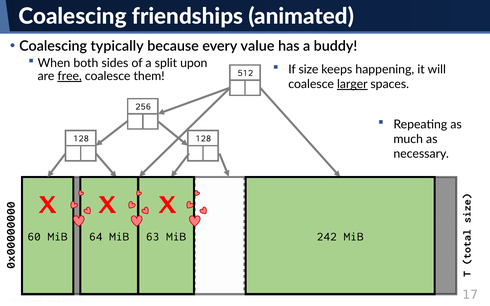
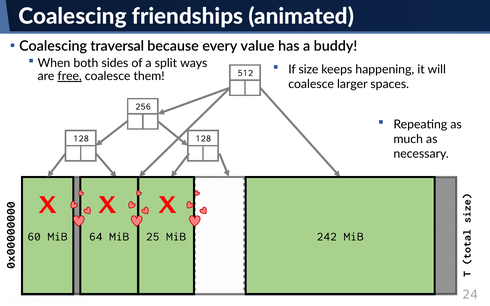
typically: typically -> traversal
upon: upon -> ways
larger underline: present -> none
63: 63 -> 25
17: 17 -> 24
